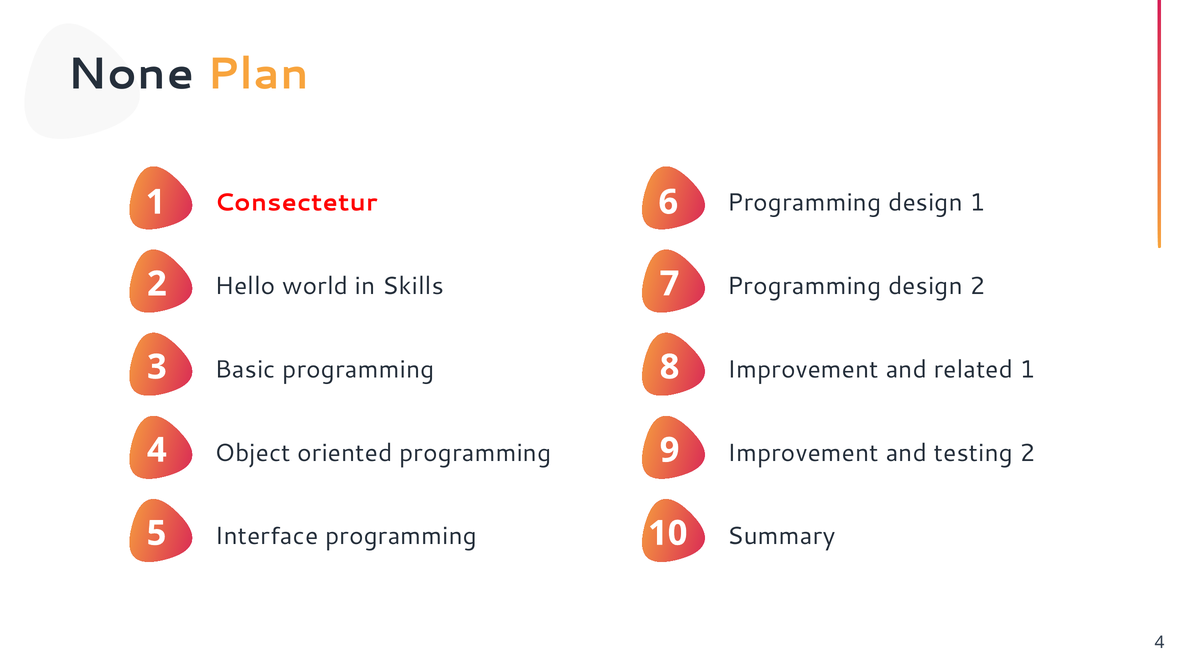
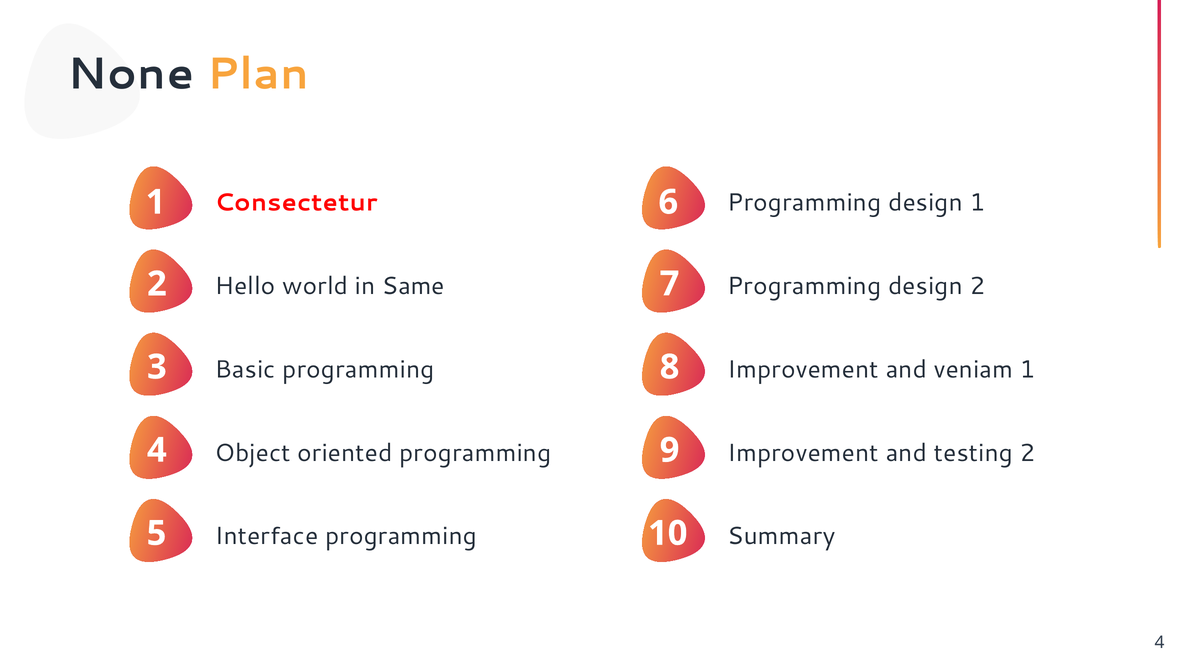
Skills: Skills -> Same
related: related -> veniam
